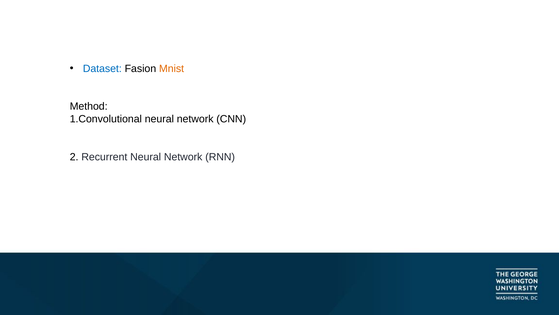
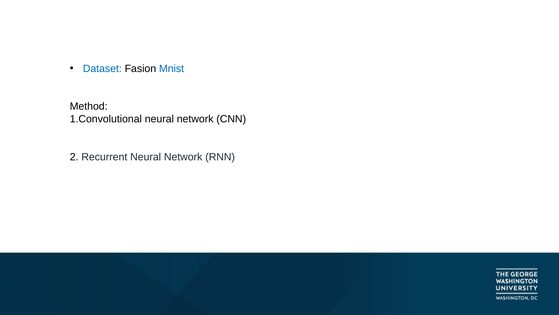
Mnist colour: orange -> blue
